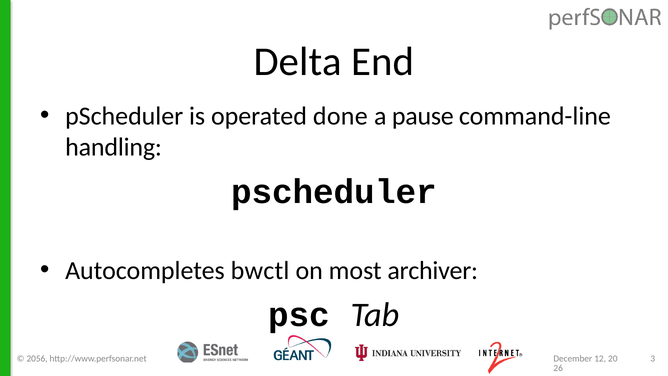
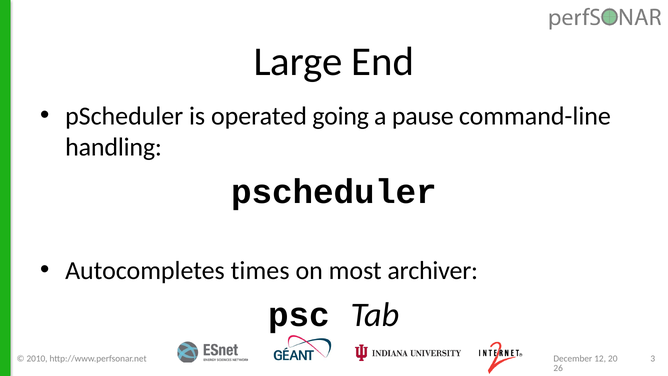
Delta: Delta -> Large
done: done -> going
bwctl: bwctl -> times
2056: 2056 -> 2010
